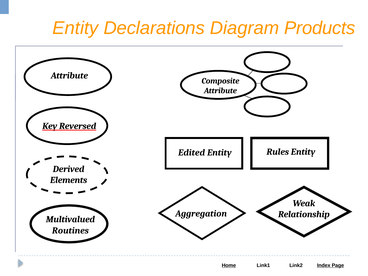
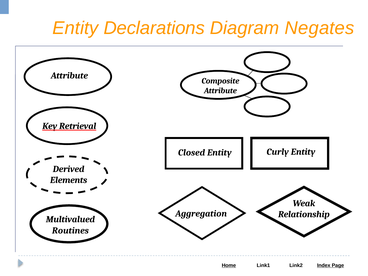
Products: Products -> Negates
Reversed: Reversed -> Retrieval
Rules: Rules -> Curly
Edited: Edited -> Closed
